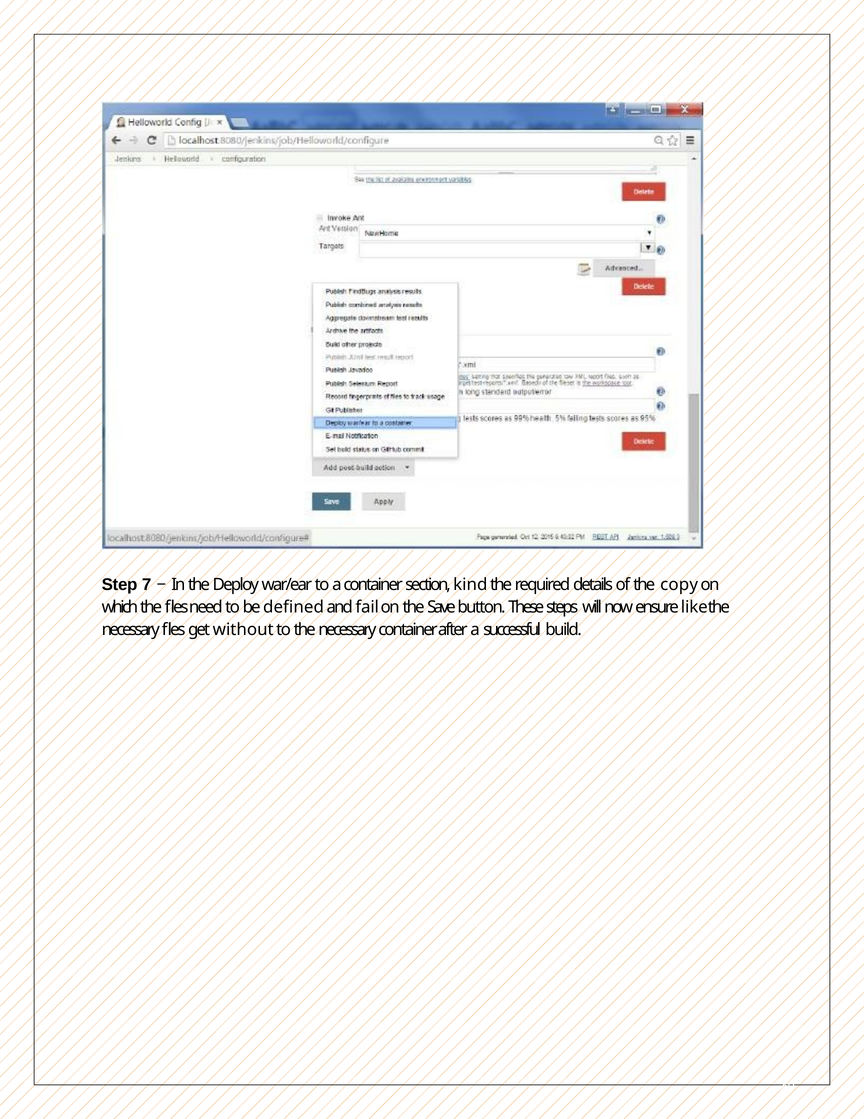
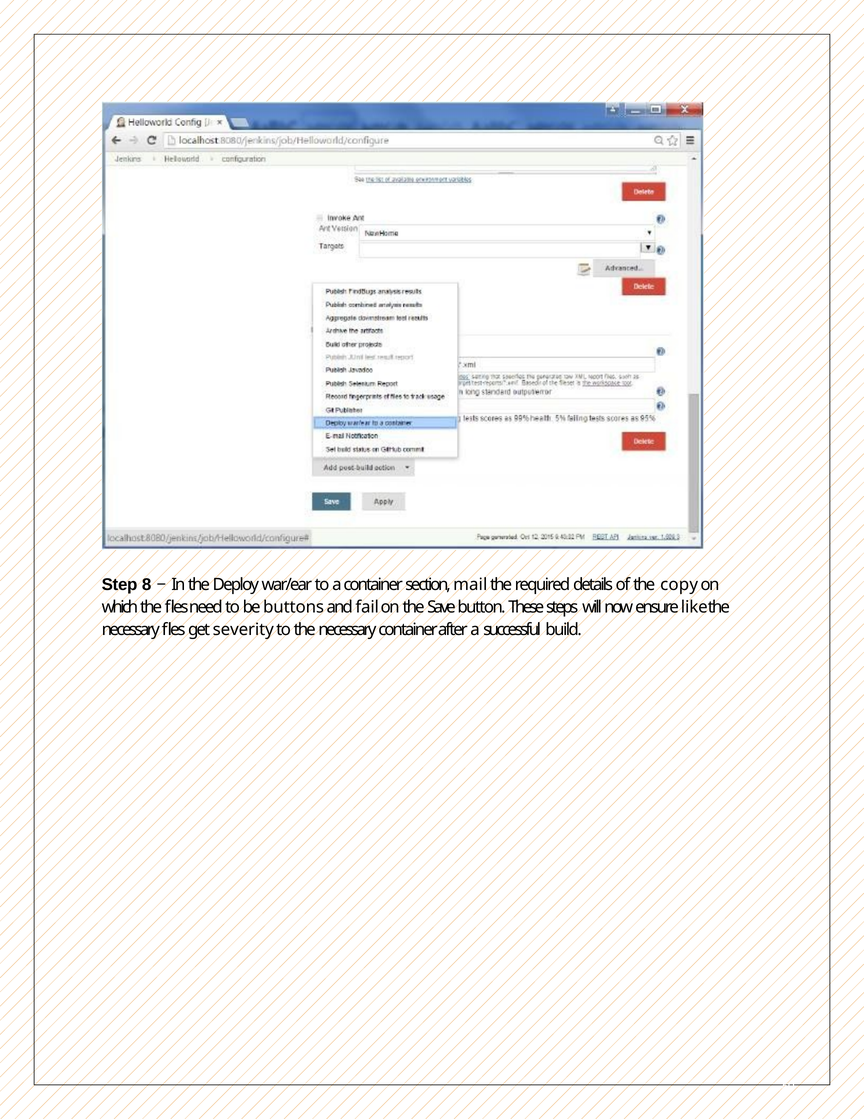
7: 7 -> 8
kind: kind -> mail
defined: defined -> buttons
without: without -> severity
